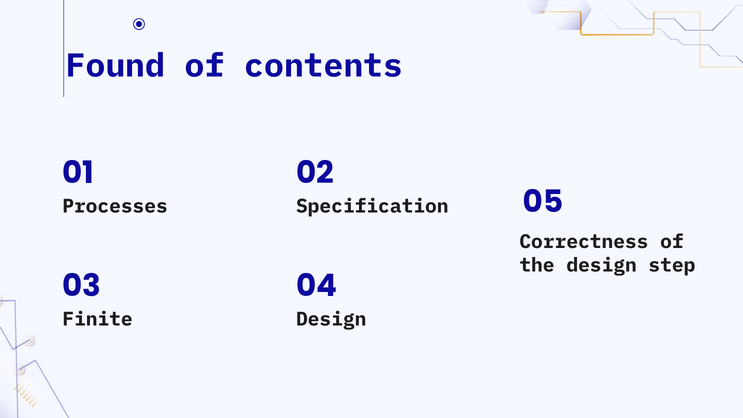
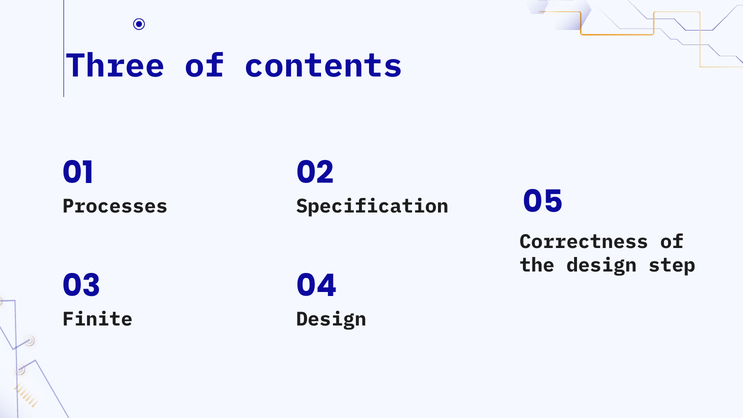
Found: Found -> Three
